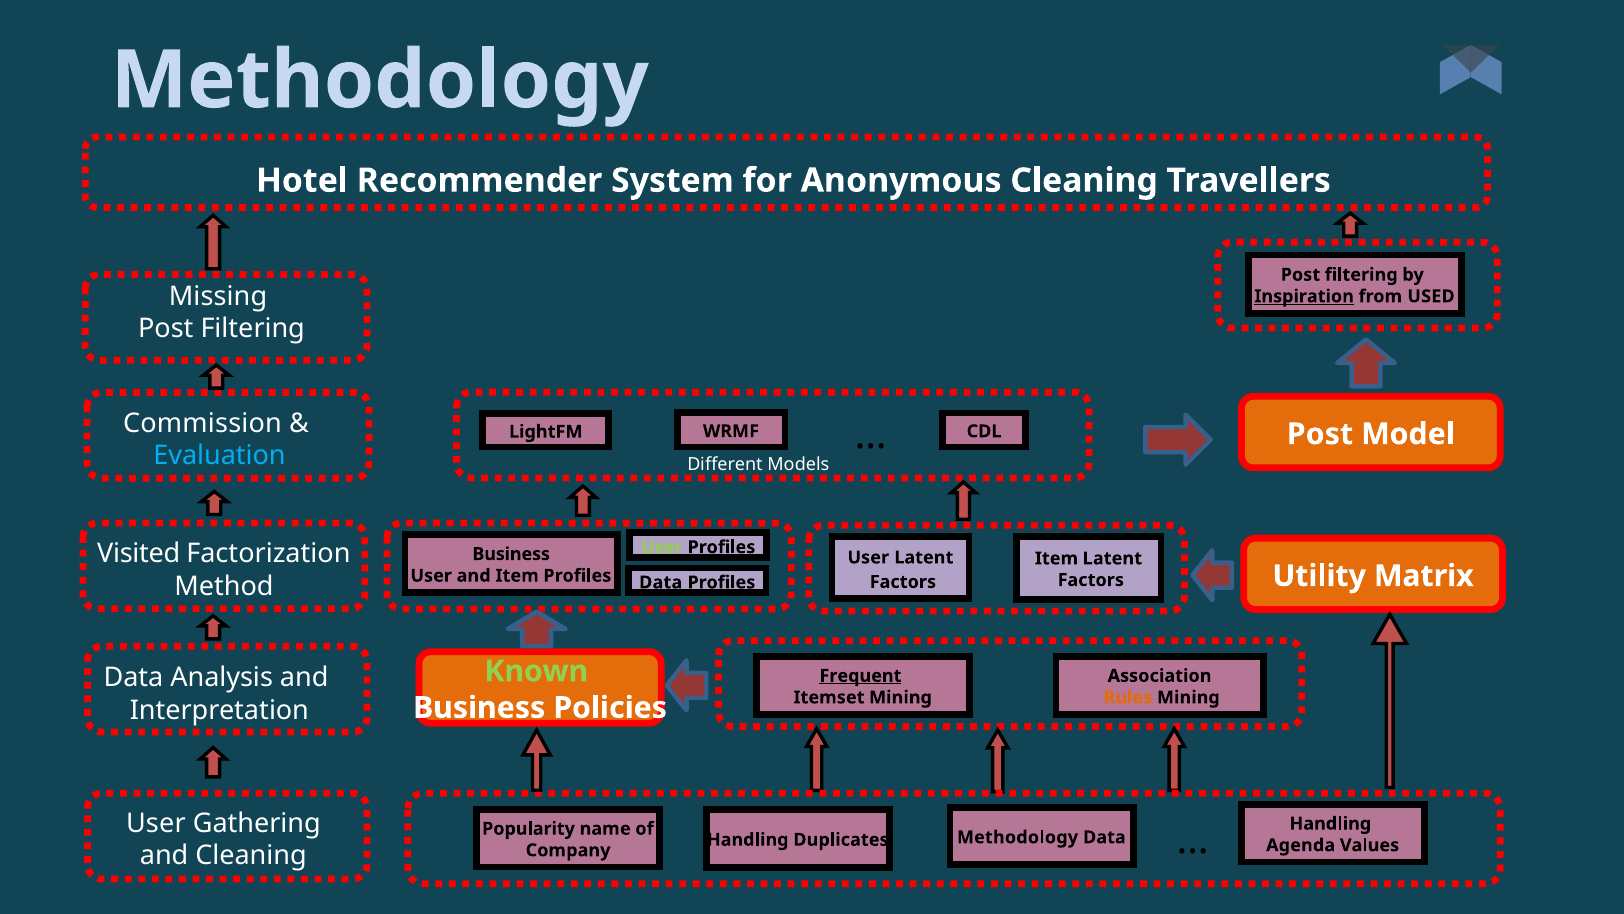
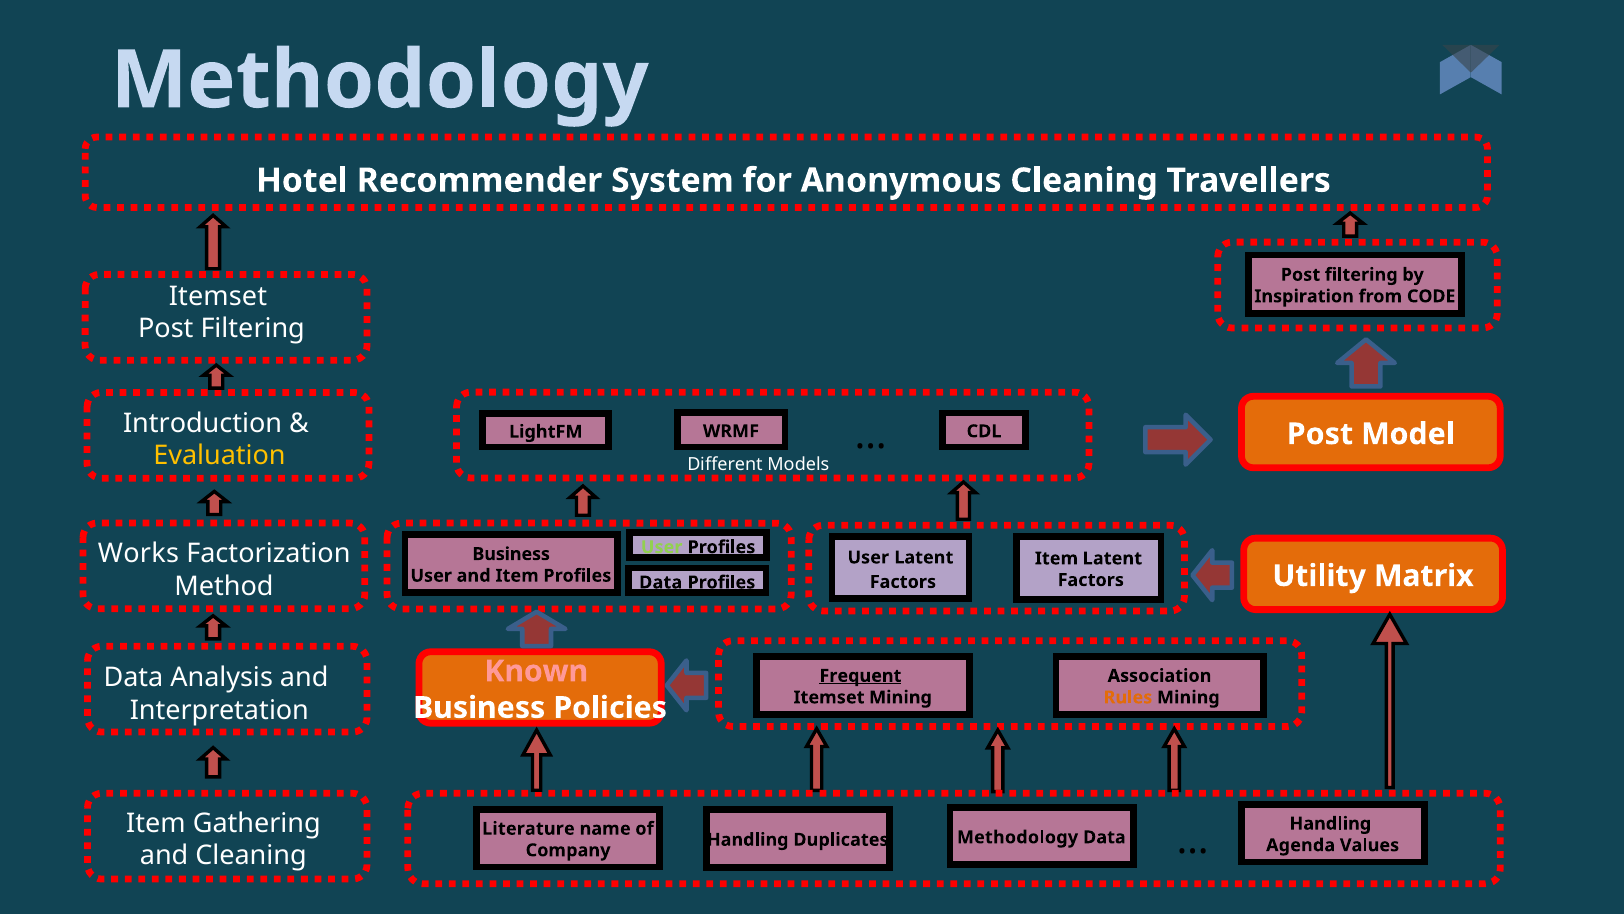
Missing at (218, 296): Missing -> Itemset
Inspiration underline: present -> none
USED: USED -> CODE
Commission: Commission -> Introduction
Evaluation colour: light blue -> yellow
Visited: Visited -> Works
Known colour: light green -> pink
User at (156, 823): User -> Item
Popularity: Popularity -> Literature
